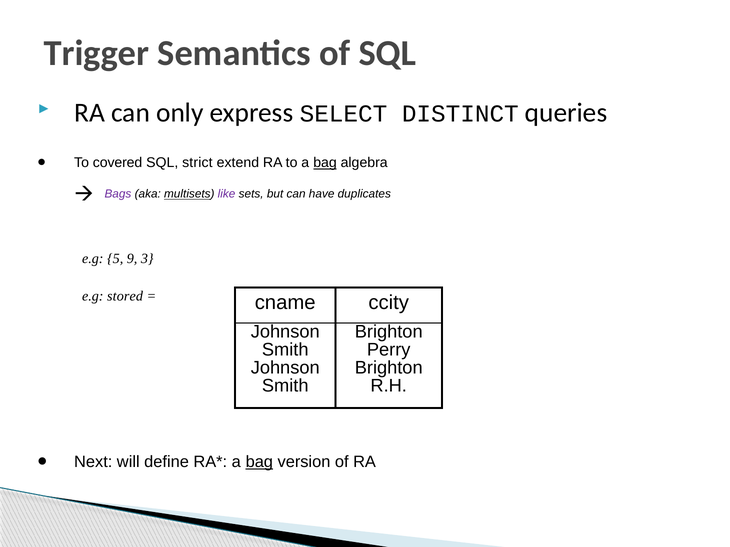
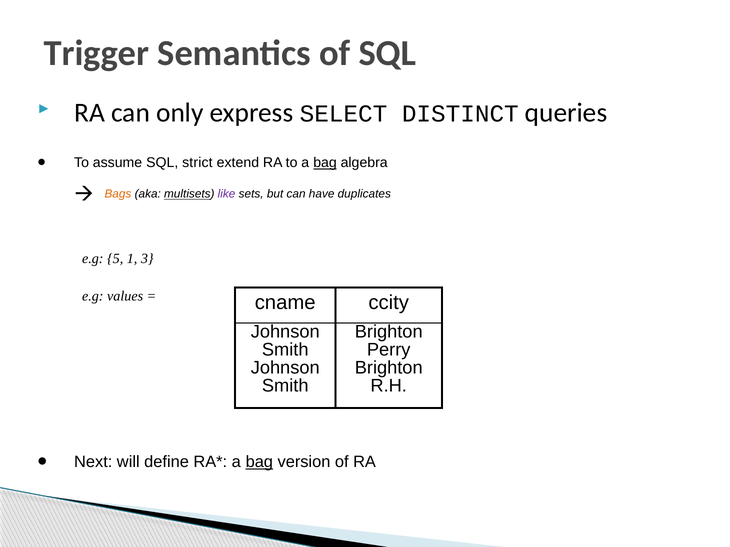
covered: covered -> assume
Bags colour: purple -> orange
9: 9 -> 1
stored: stored -> values
